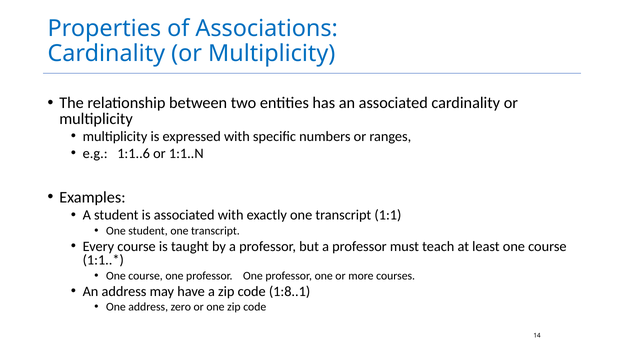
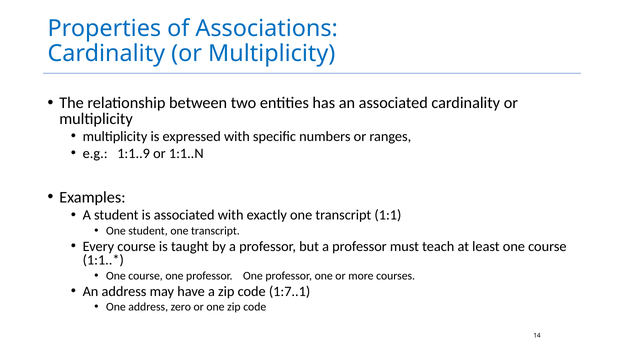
1:1..6: 1:1..6 -> 1:1..9
1:8..1: 1:8..1 -> 1:7..1
